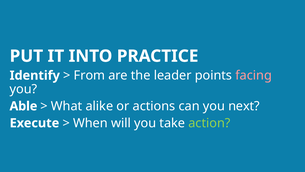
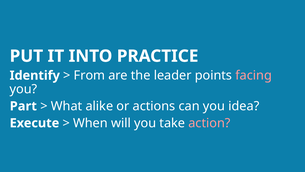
Able: Able -> Part
next: next -> idea
action colour: light green -> pink
